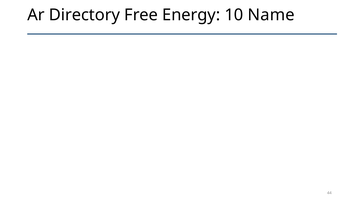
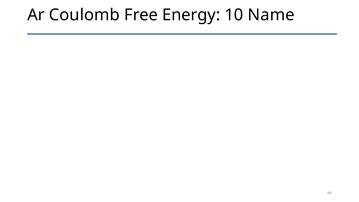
Directory: Directory -> Coulomb
